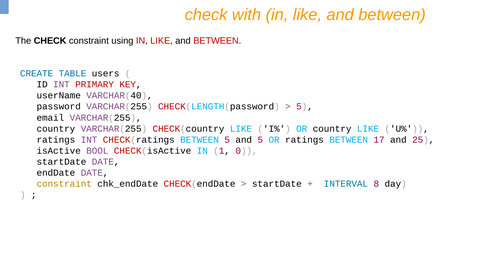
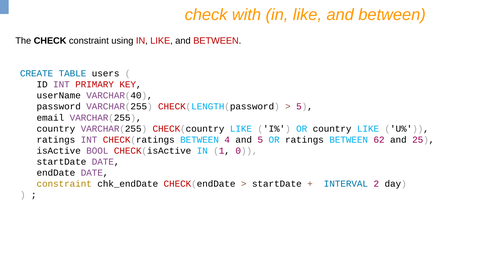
BETWEEN 5: 5 -> 4
17: 17 -> 62
8: 8 -> 2
